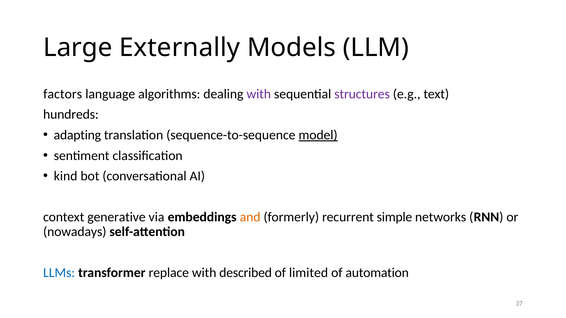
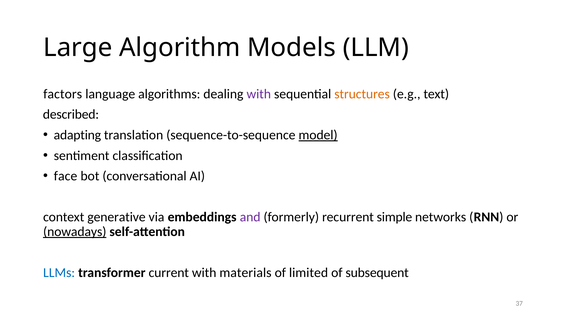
Externally: Externally -> Algorithm
structures colour: purple -> orange
hundreds: hundreds -> described
kind: kind -> face
and colour: orange -> purple
nowadays underline: none -> present
replace: replace -> current
described: described -> materials
automation: automation -> subsequent
